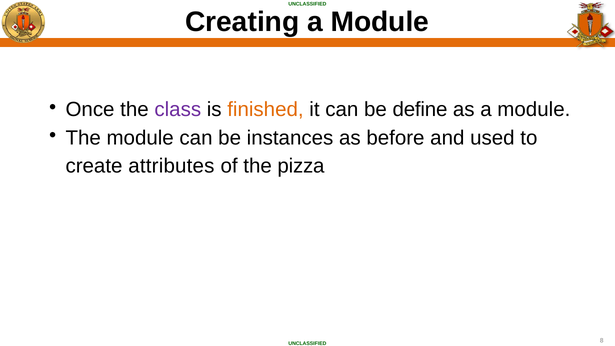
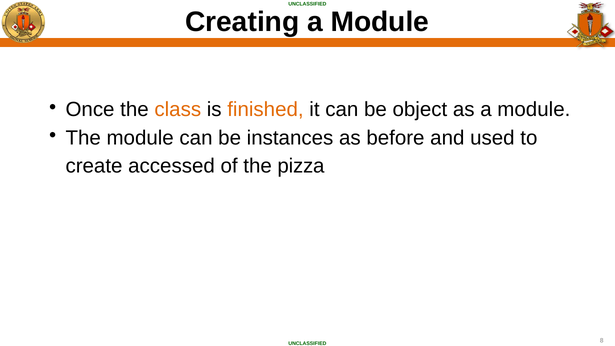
class colour: purple -> orange
define: define -> object
attributes: attributes -> accessed
